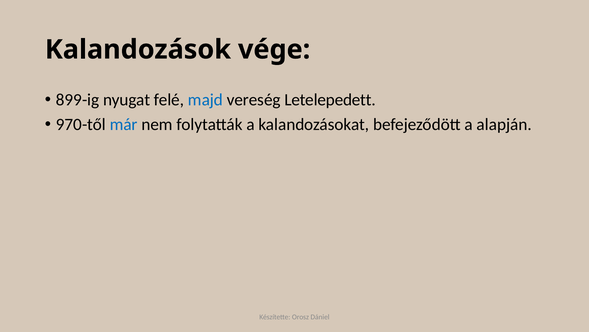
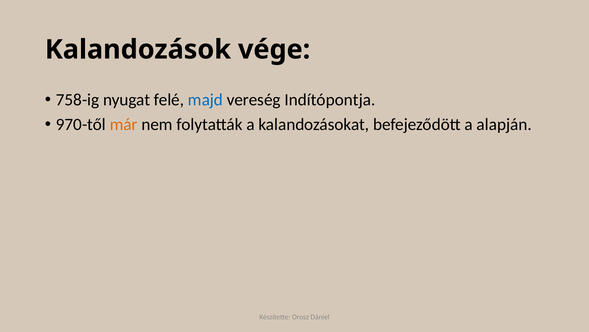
899-ig: 899-ig -> 758-ig
Letelepedett: Letelepedett -> Indítópontja
már colour: blue -> orange
